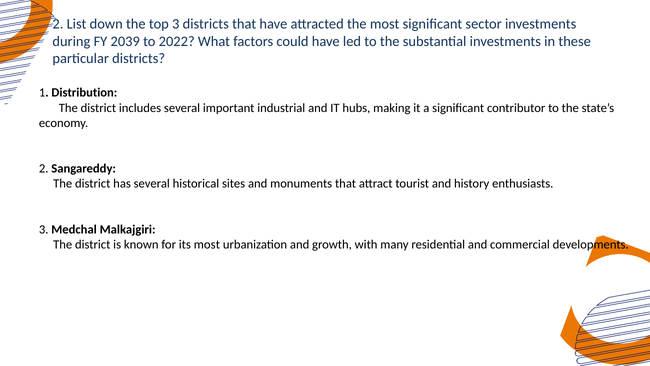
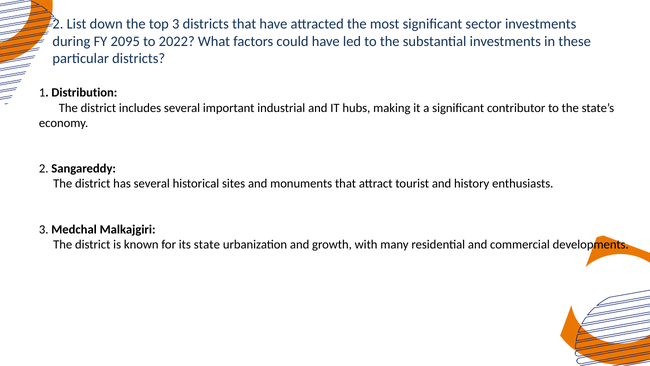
2039: 2039 -> 2095
its most: most -> state
